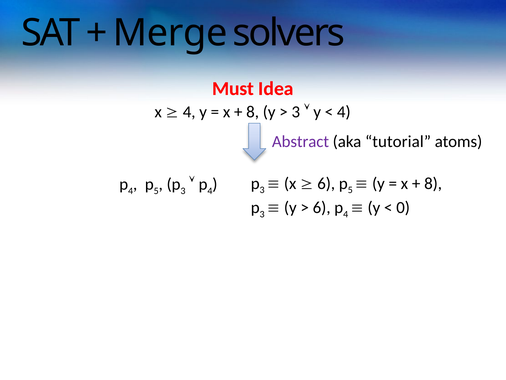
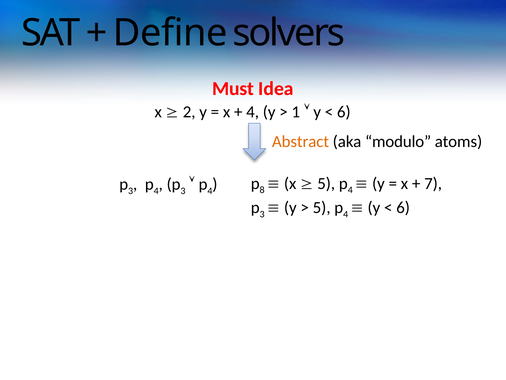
Merge: Merge -> Define
4 at (189, 112): 4 -> 2
8 at (253, 112): 8 -> 4
3 at (296, 112): 3 -> 1
4 at (344, 112): 4 -> 6
Abstract colour: purple -> orange
tutorial: tutorial -> modulo
3 at (262, 190): 3 -> 8
6 at (326, 183): 6 -> 5
5 at (350, 190): 5 -> 4
8 at (433, 183): 8 -> 7
4 at (131, 191): 4 -> 3
5 at (156, 191): 5 -> 4
6 at (322, 207): 6 -> 5
0 at (403, 207): 0 -> 6
